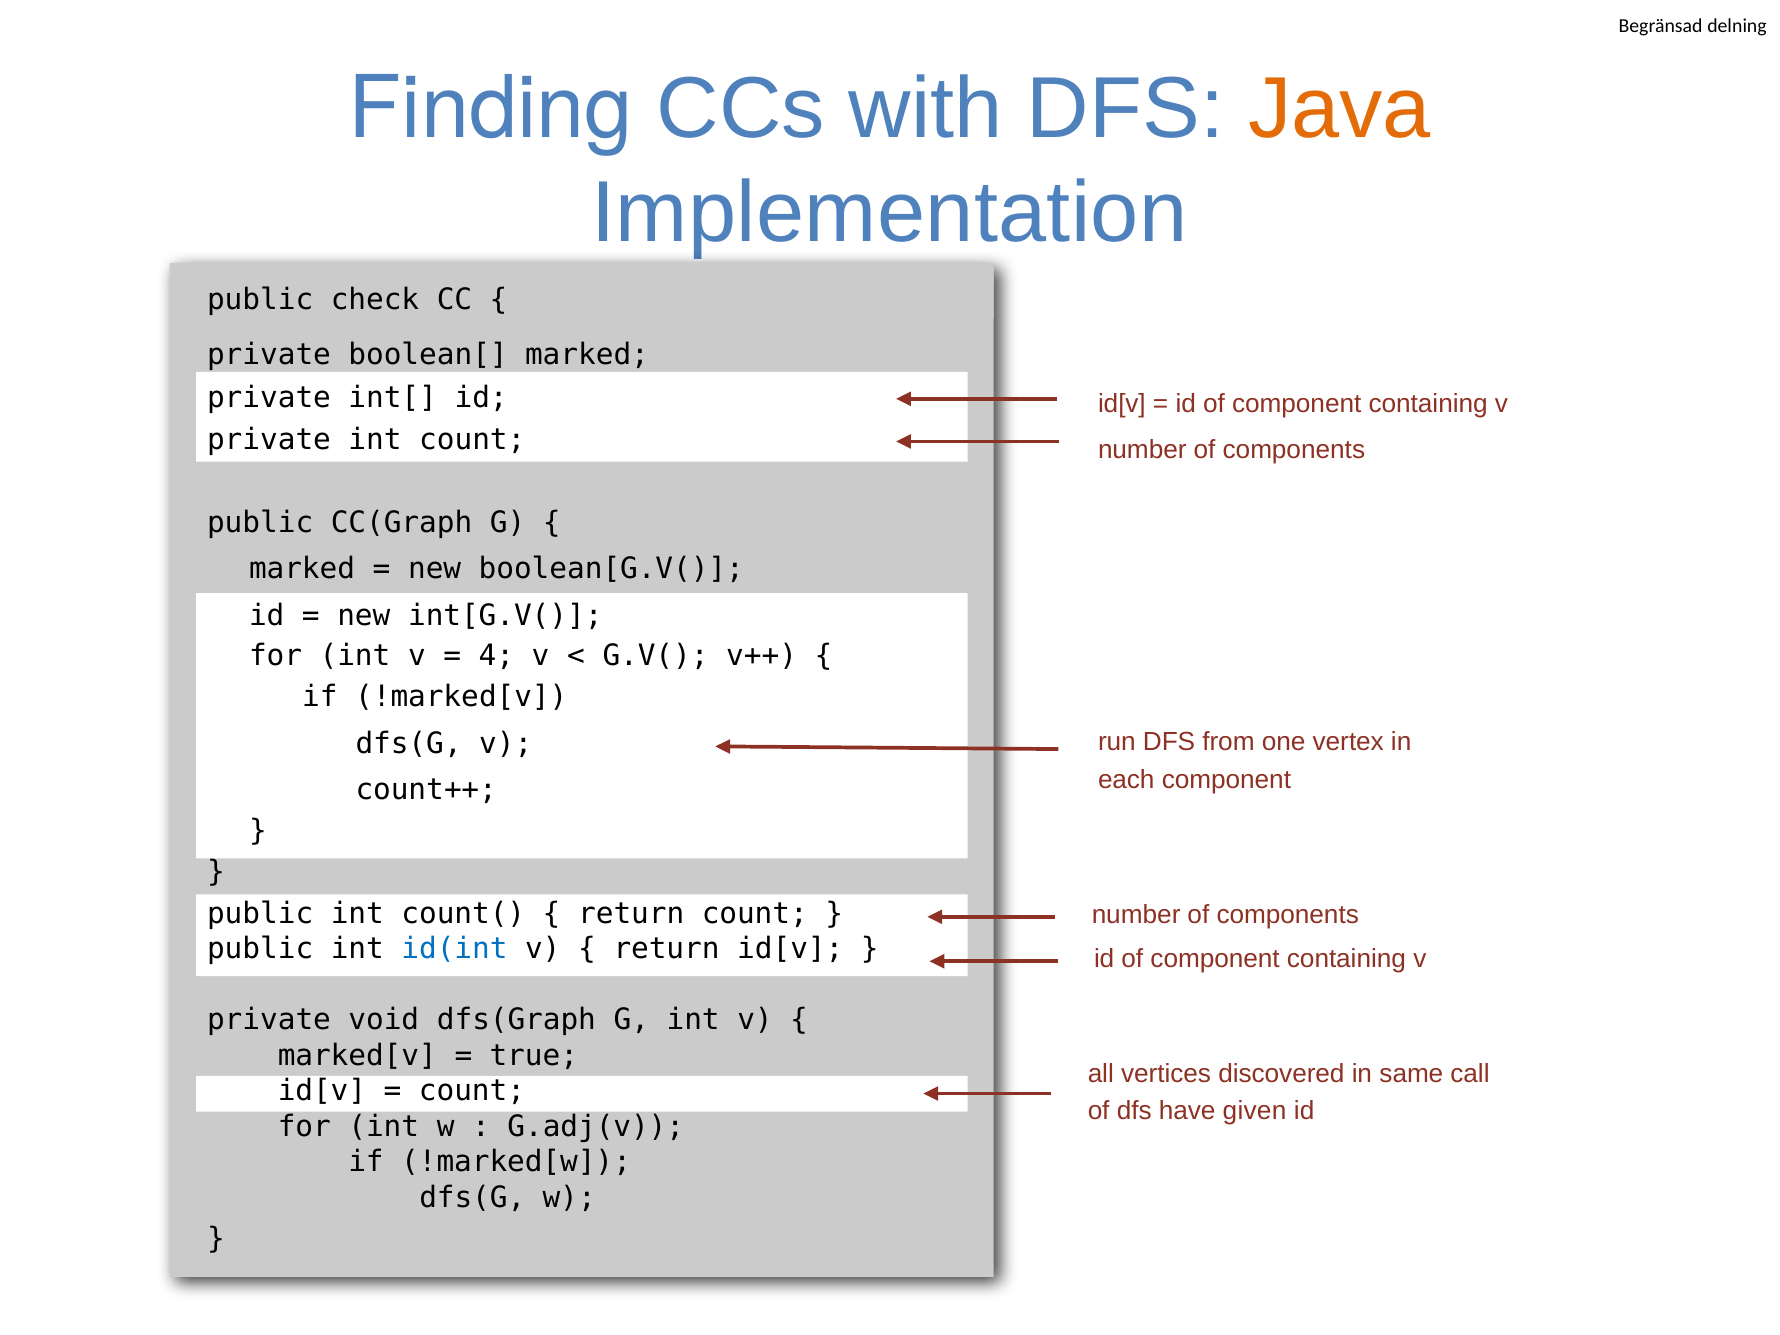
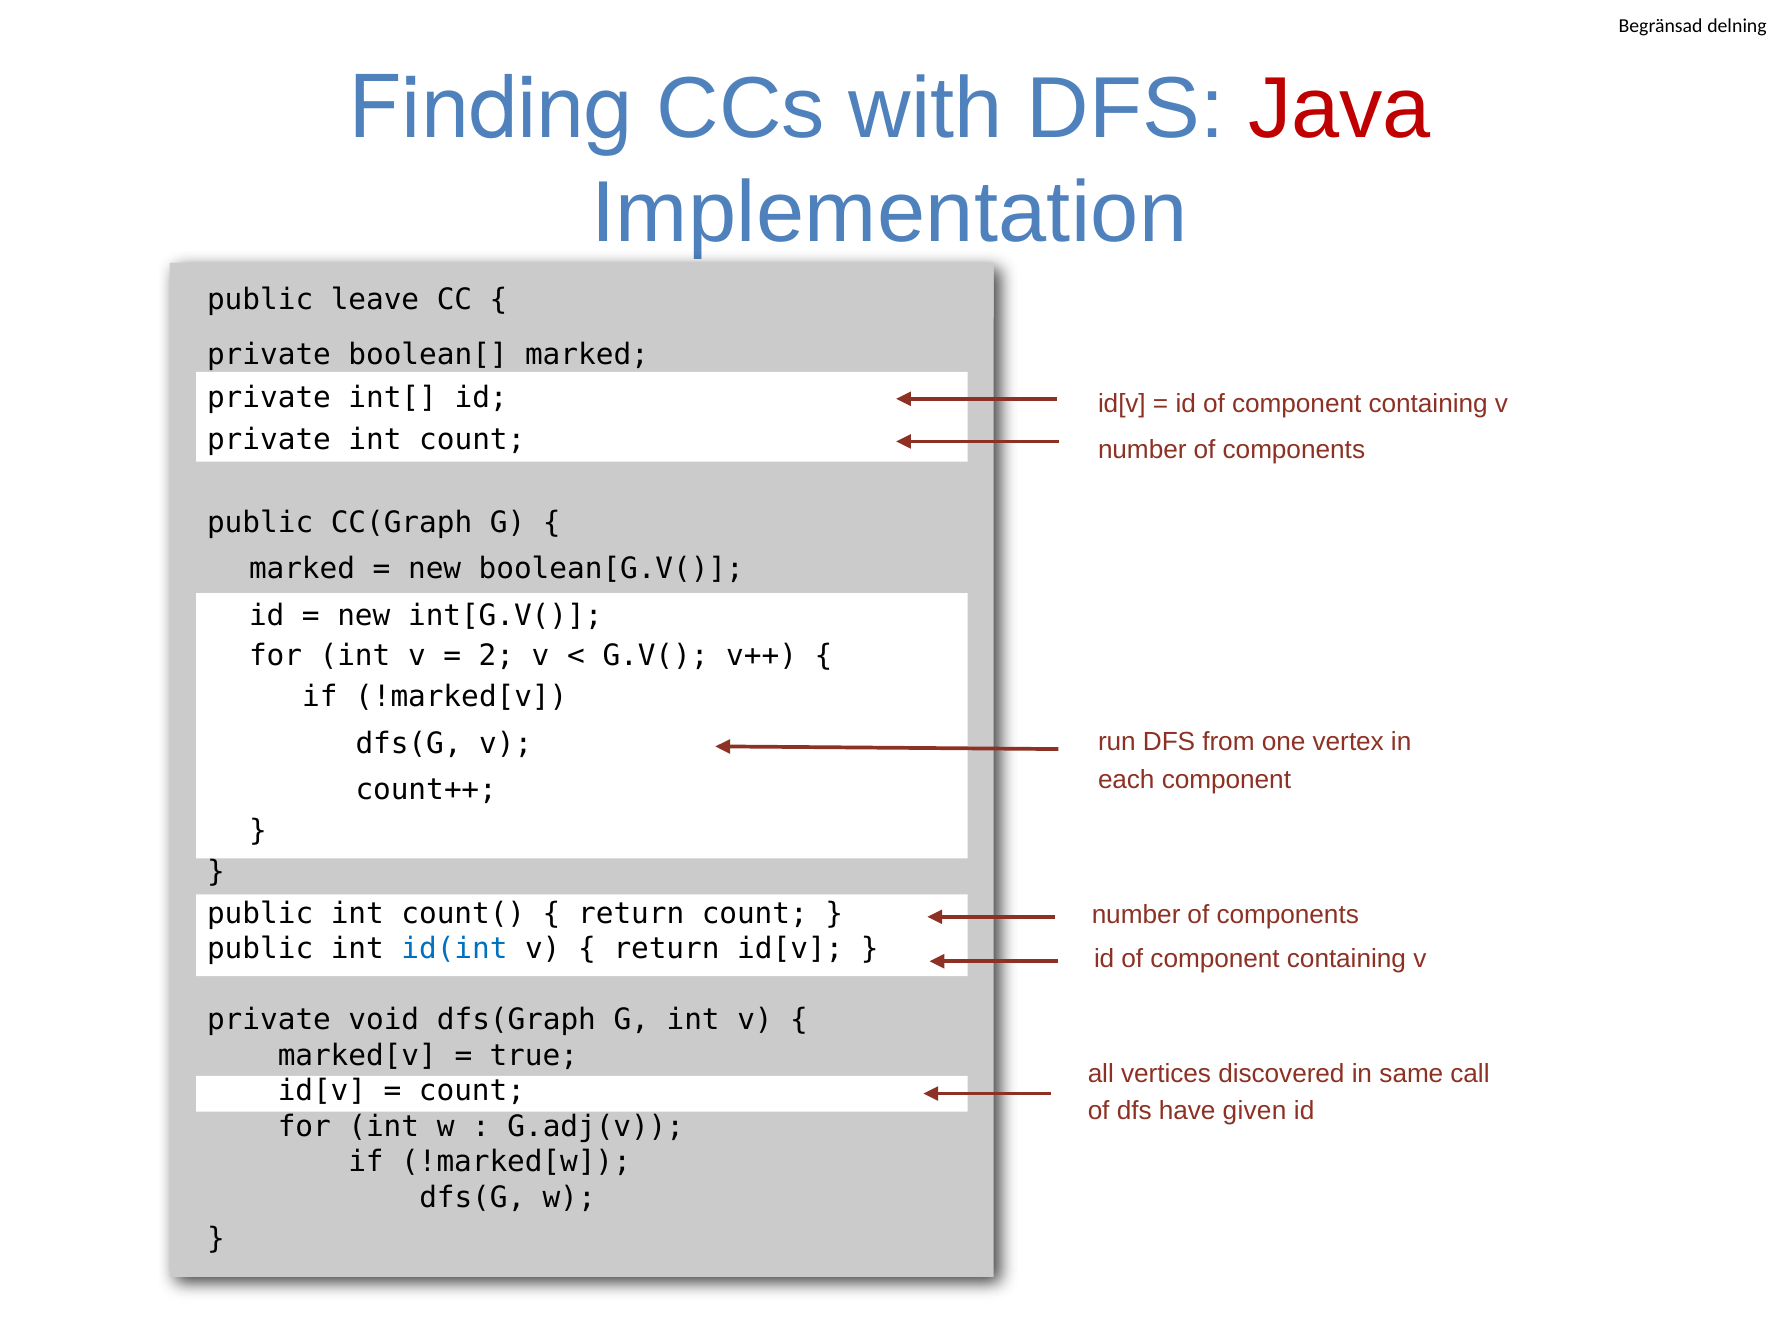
Java colour: orange -> red
check: check -> leave
4: 4 -> 2
